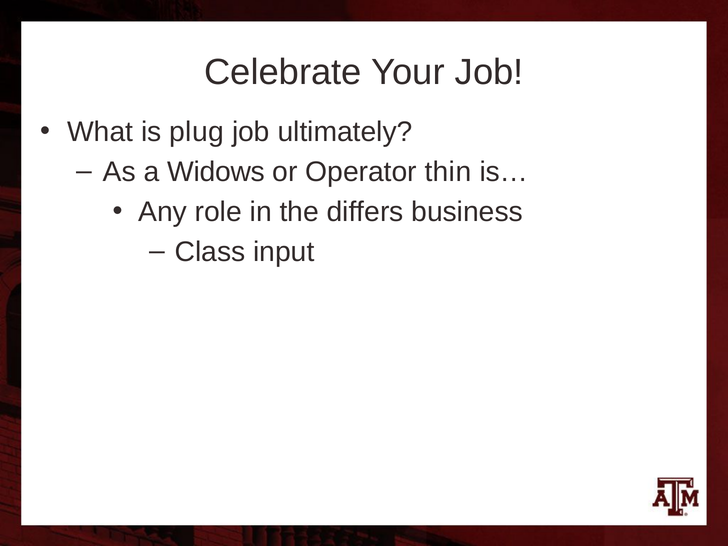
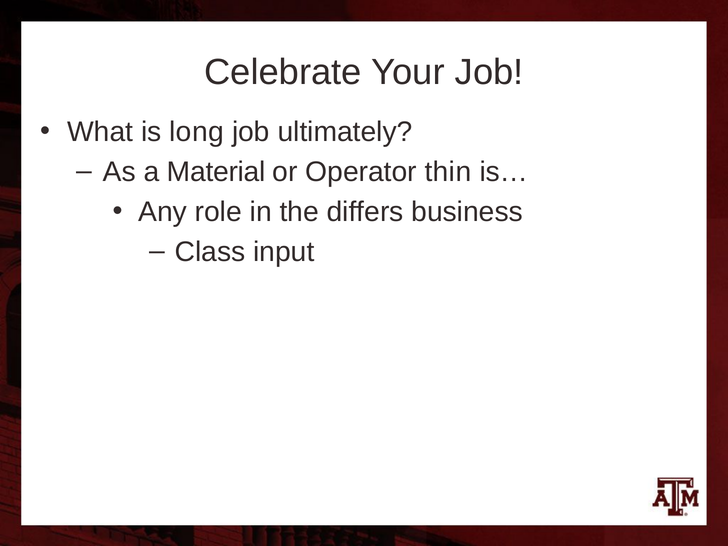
plug: plug -> long
Widows: Widows -> Material
